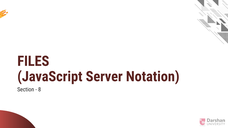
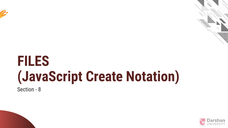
Server: Server -> Create
